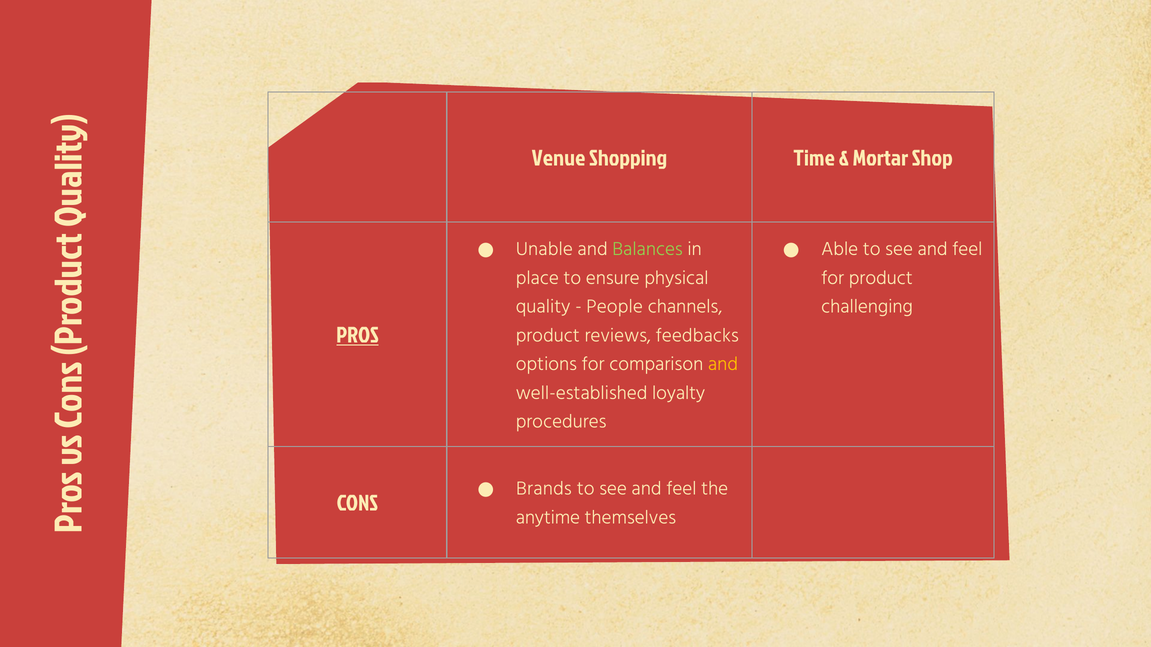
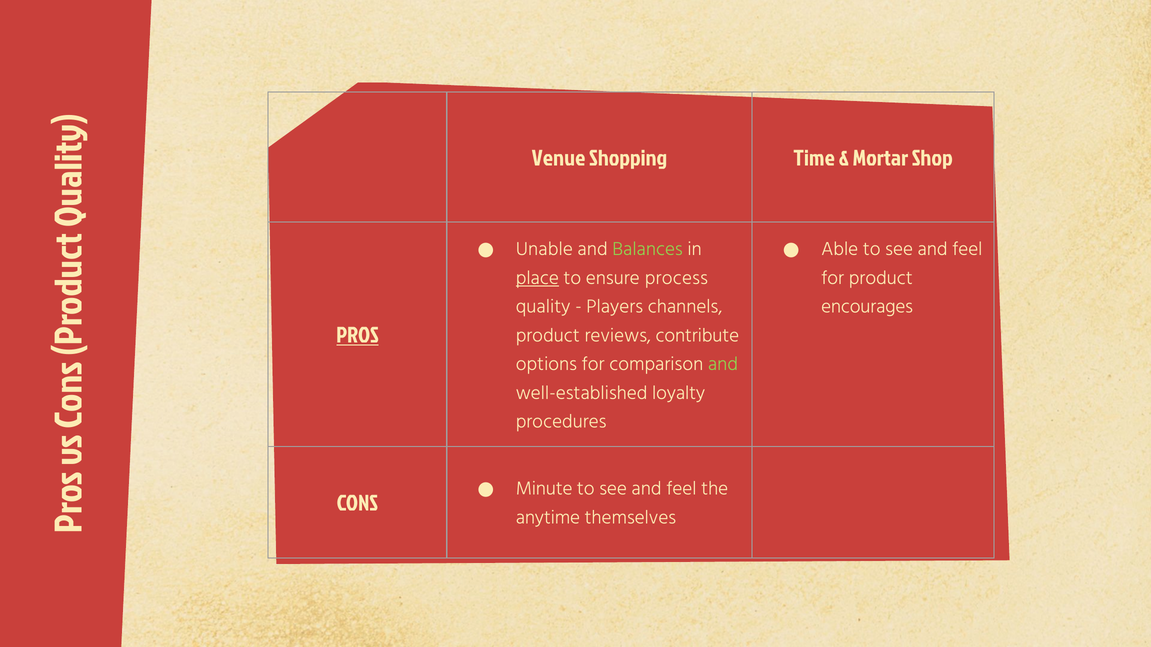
place underline: none -> present
physical: physical -> process
People: People -> Players
challenging: challenging -> encourages
feedbacks: feedbacks -> contribute
and at (723, 364) colour: yellow -> light green
Brands: Brands -> Minute
